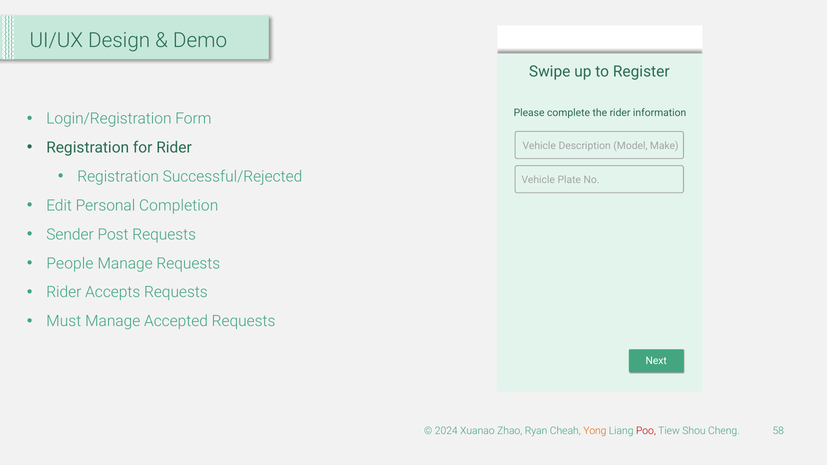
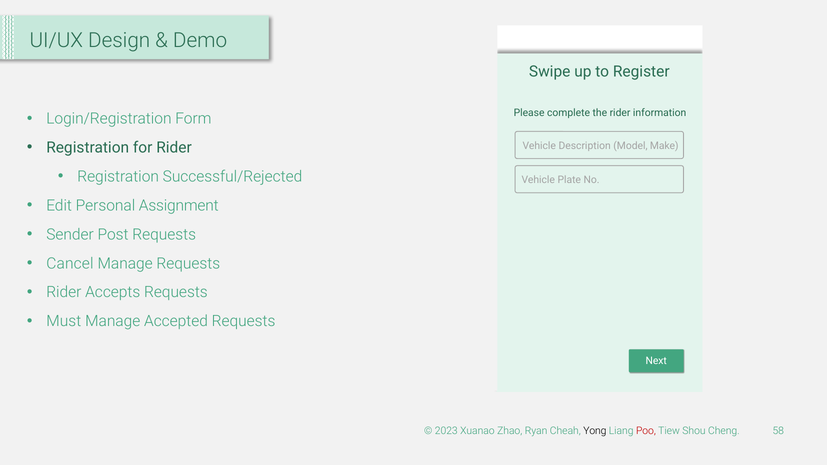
Completion: Completion -> Assignment
People: People -> Cancel
2024: 2024 -> 2023
Yong colour: orange -> black
